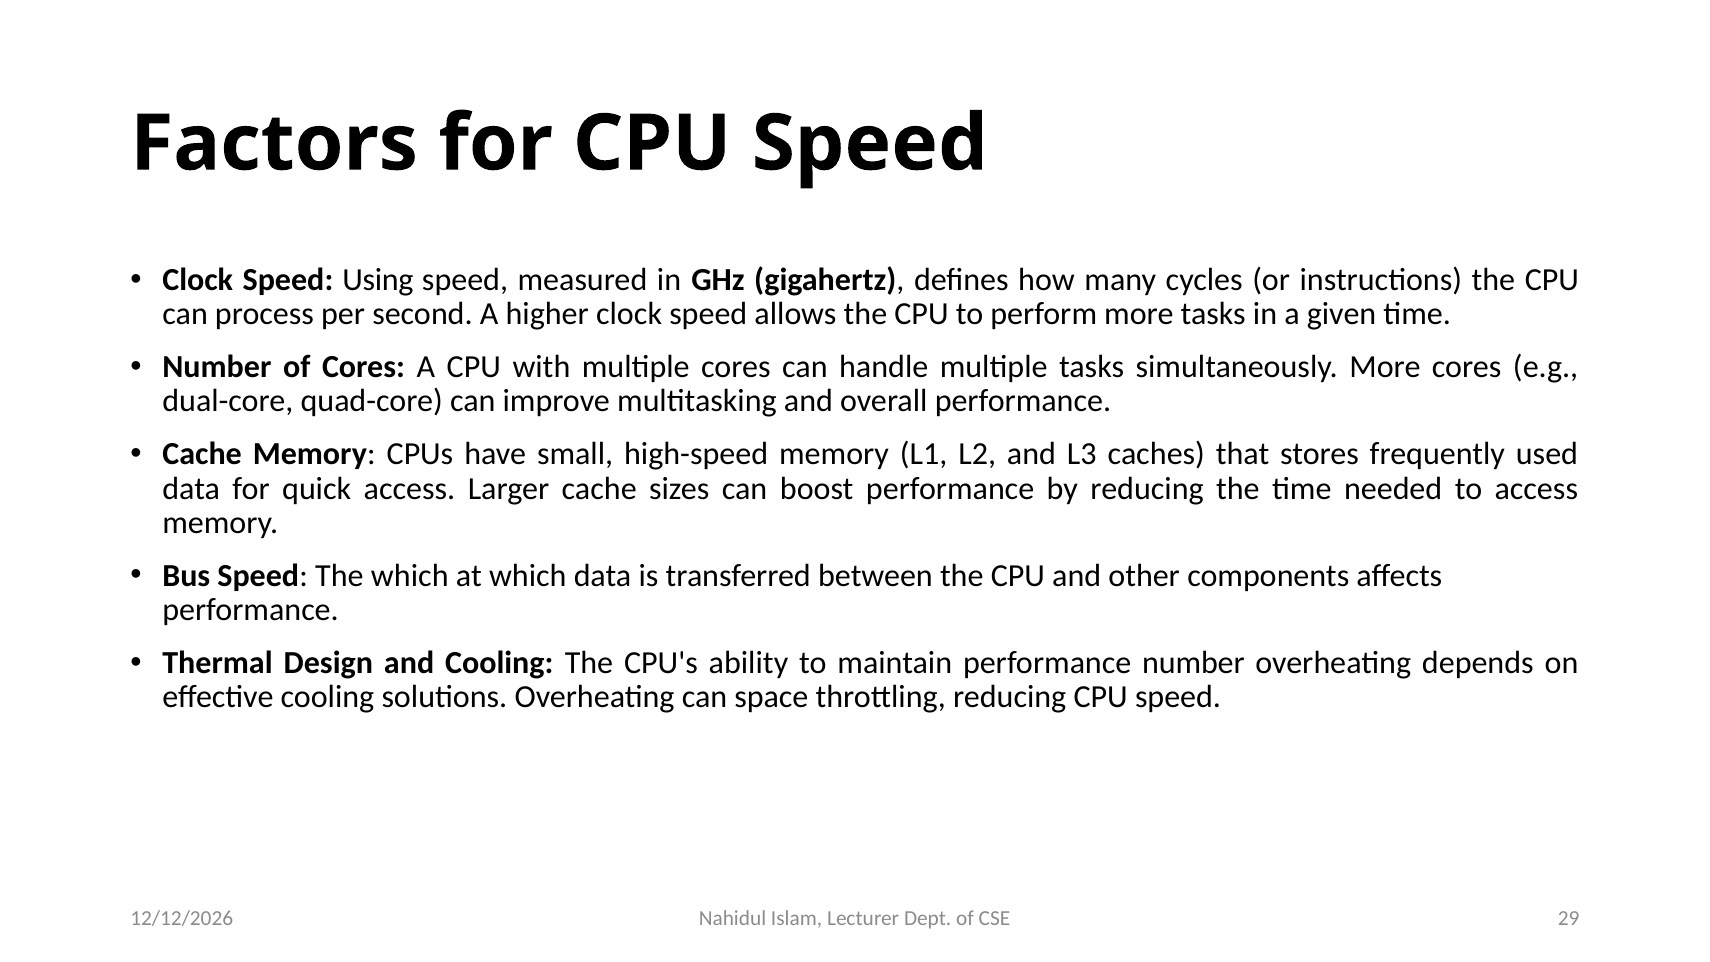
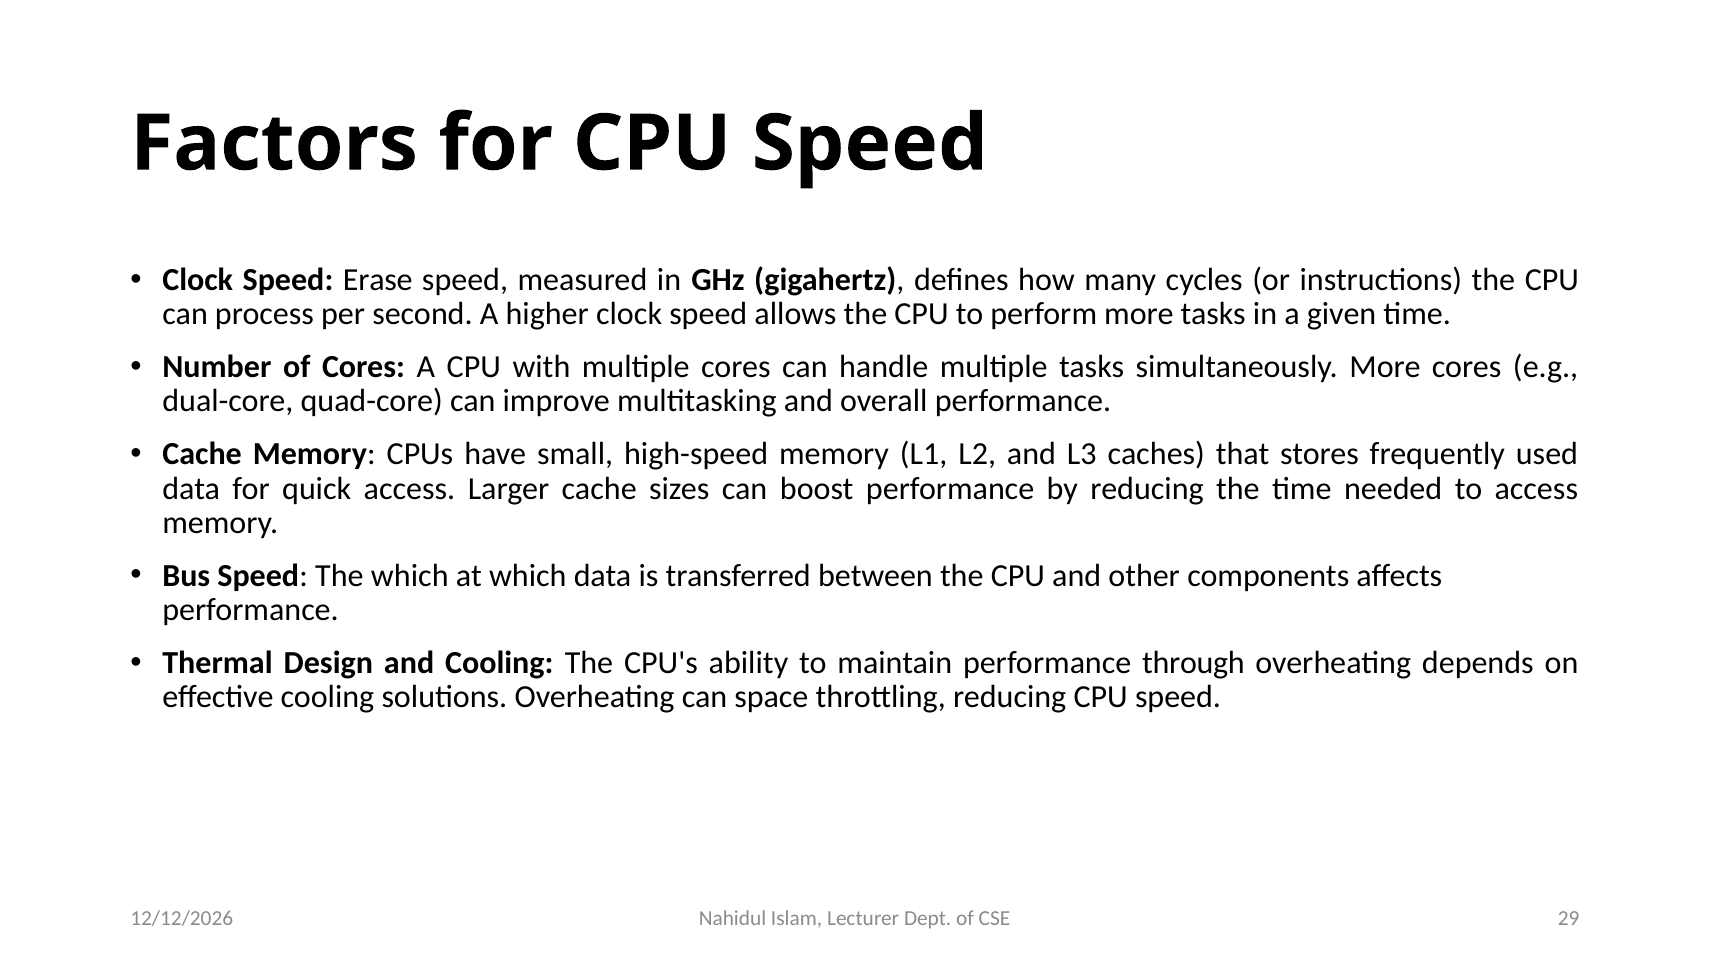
Using: Using -> Erase
performance number: number -> through
